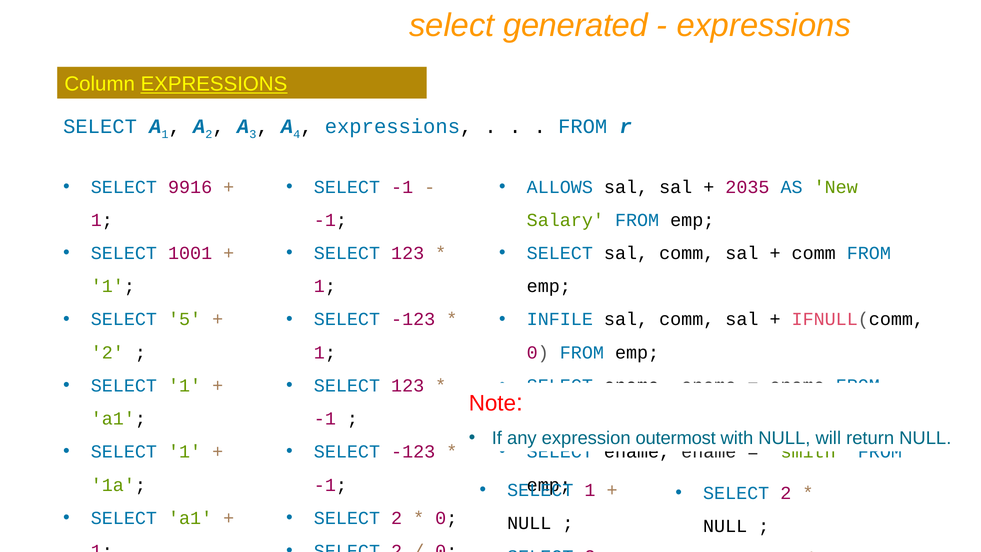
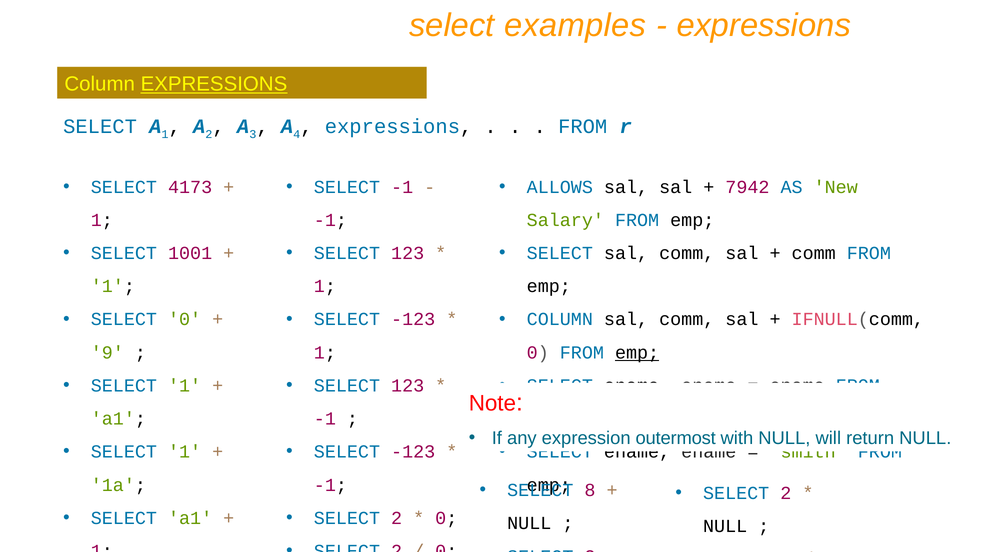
generated: generated -> examples
9916: 9916 -> 4173
2035: 2035 -> 7942
SELECT 5: 5 -> 0
INFILE at (560, 319): INFILE -> COLUMN
2 at (107, 352): 2 -> 9
emp at (637, 352) underline: none -> present
1 at (590, 490): 1 -> 8
